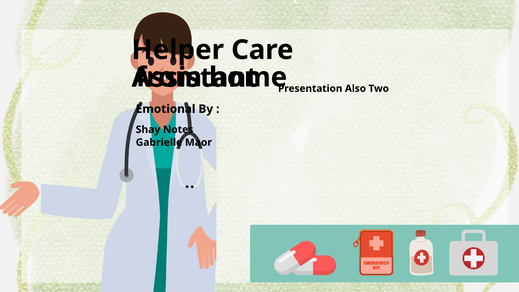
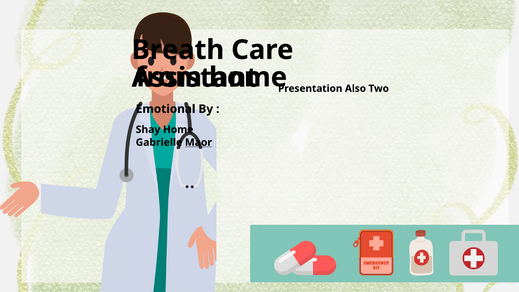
Helper: Helper -> Breath
Shay Notes: Notes -> Home
Maor underline: none -> present
